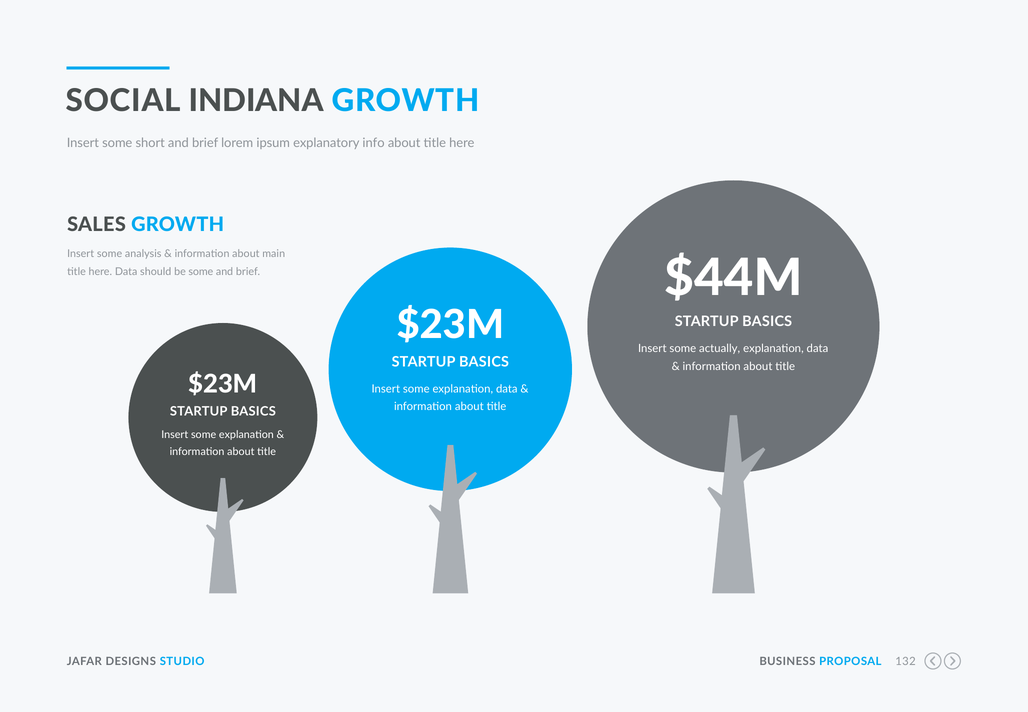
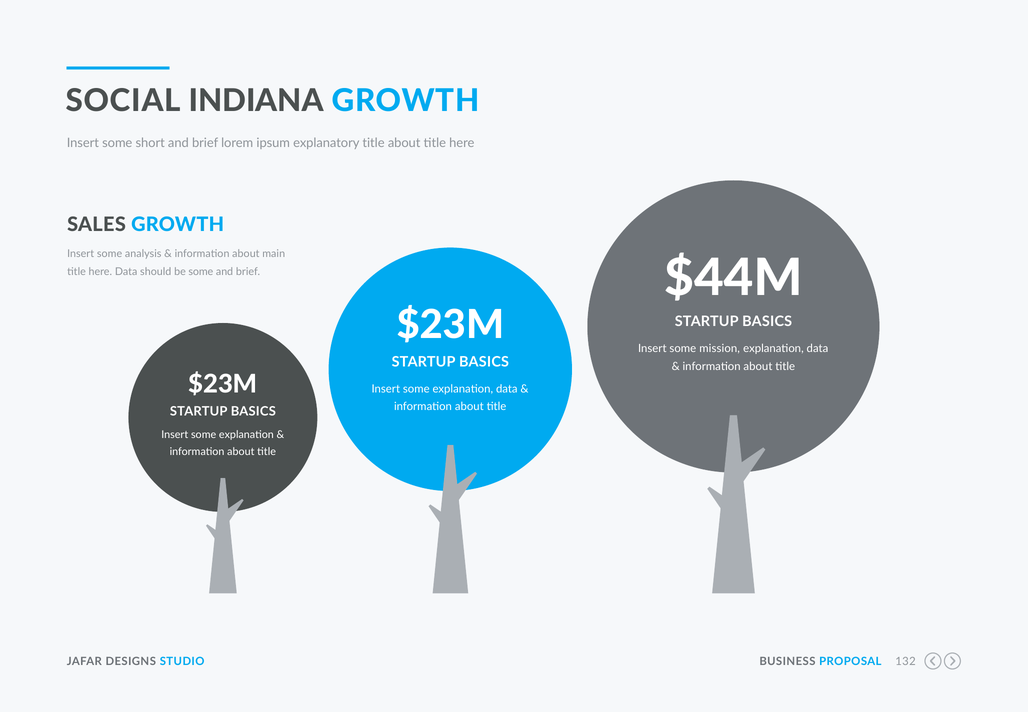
explanatory info: info -> title
actually: actually -> mission
